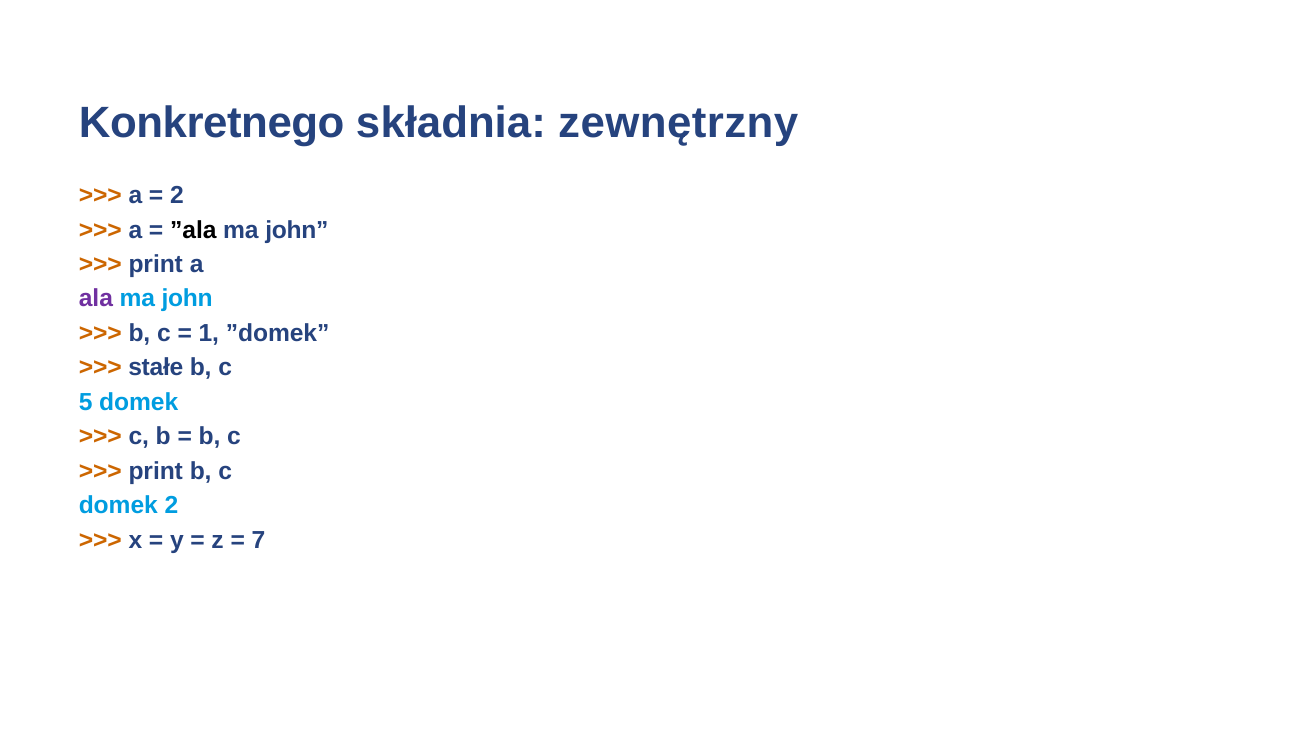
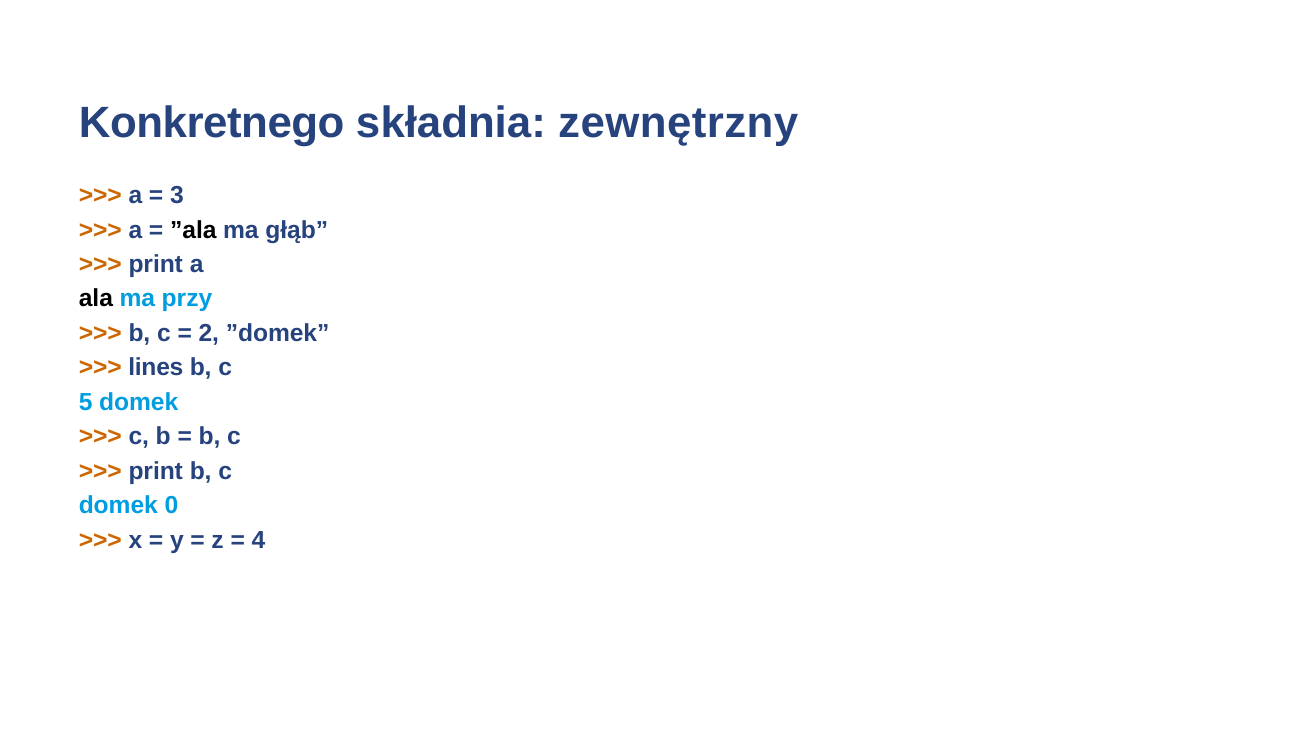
2 at (177, 196): 2 -> 3
john at (297, 230): john -> głąb
ala colour: purple -> black
john at (187, 299): john -> przy
1: 1 -> 2
stałe: stałe -> lines
domek 2: 2 -> 0
7: 7 -> 4
